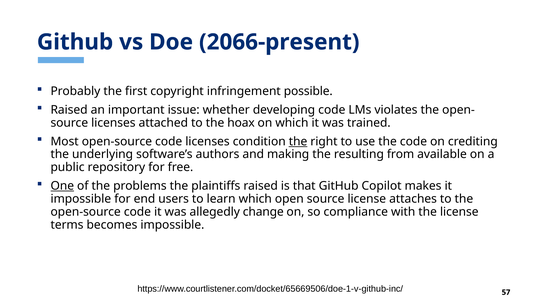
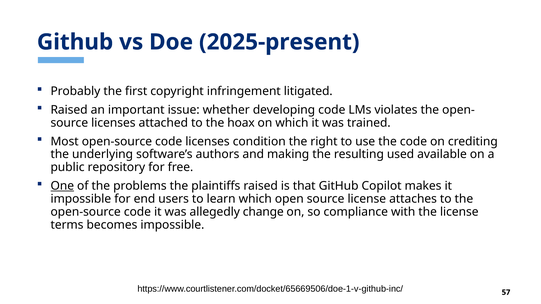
2066-present: 2066-present -> 2025-present
possible: possible -> litigated
the at (298, 142) underline: present -> none
from: from -> used
